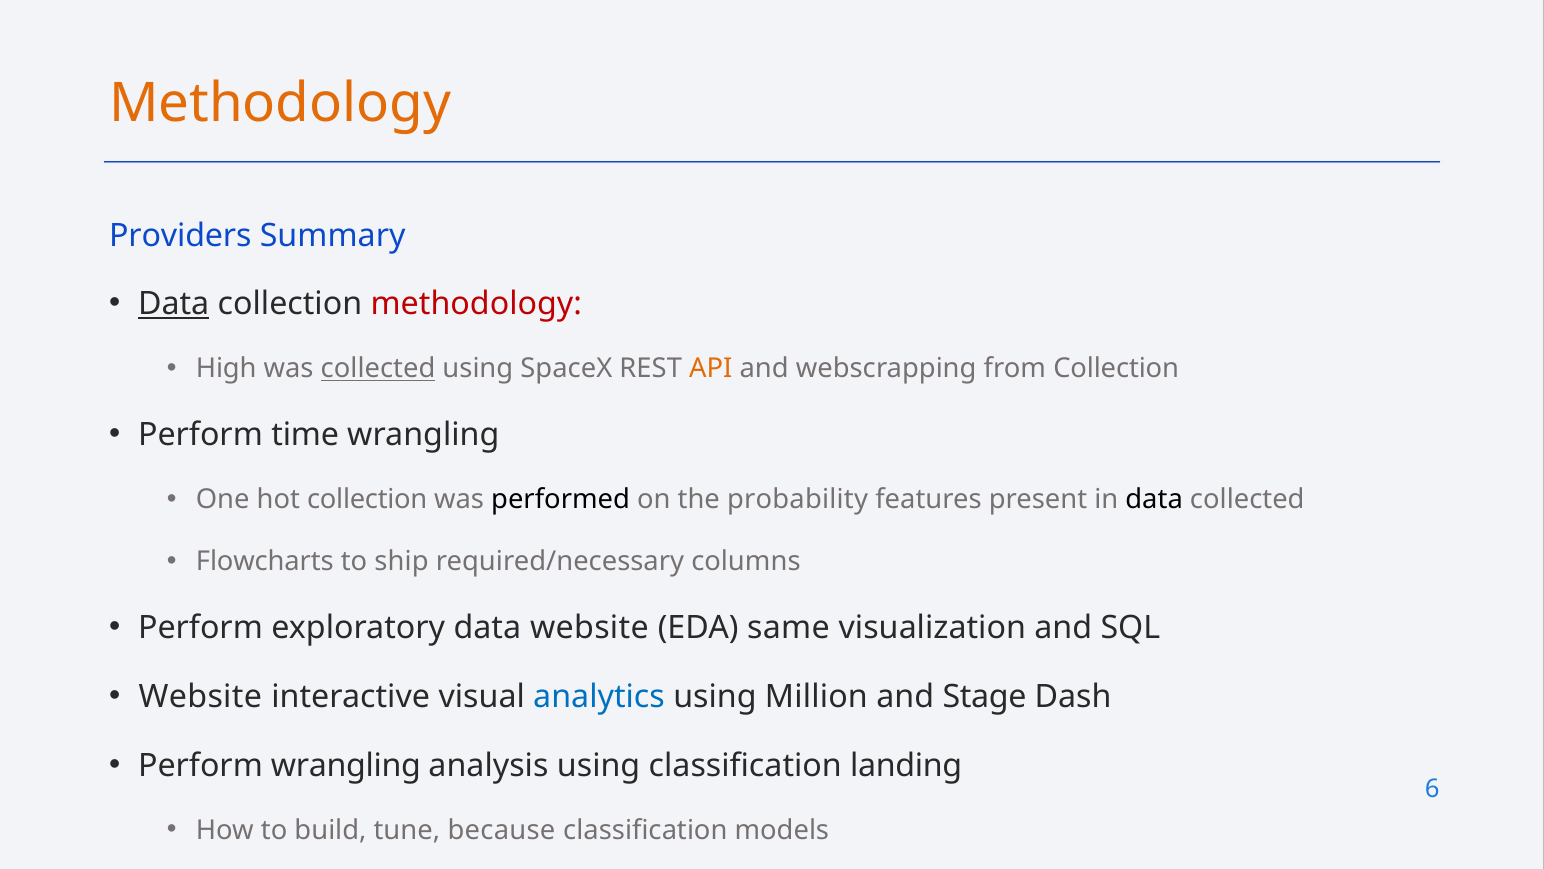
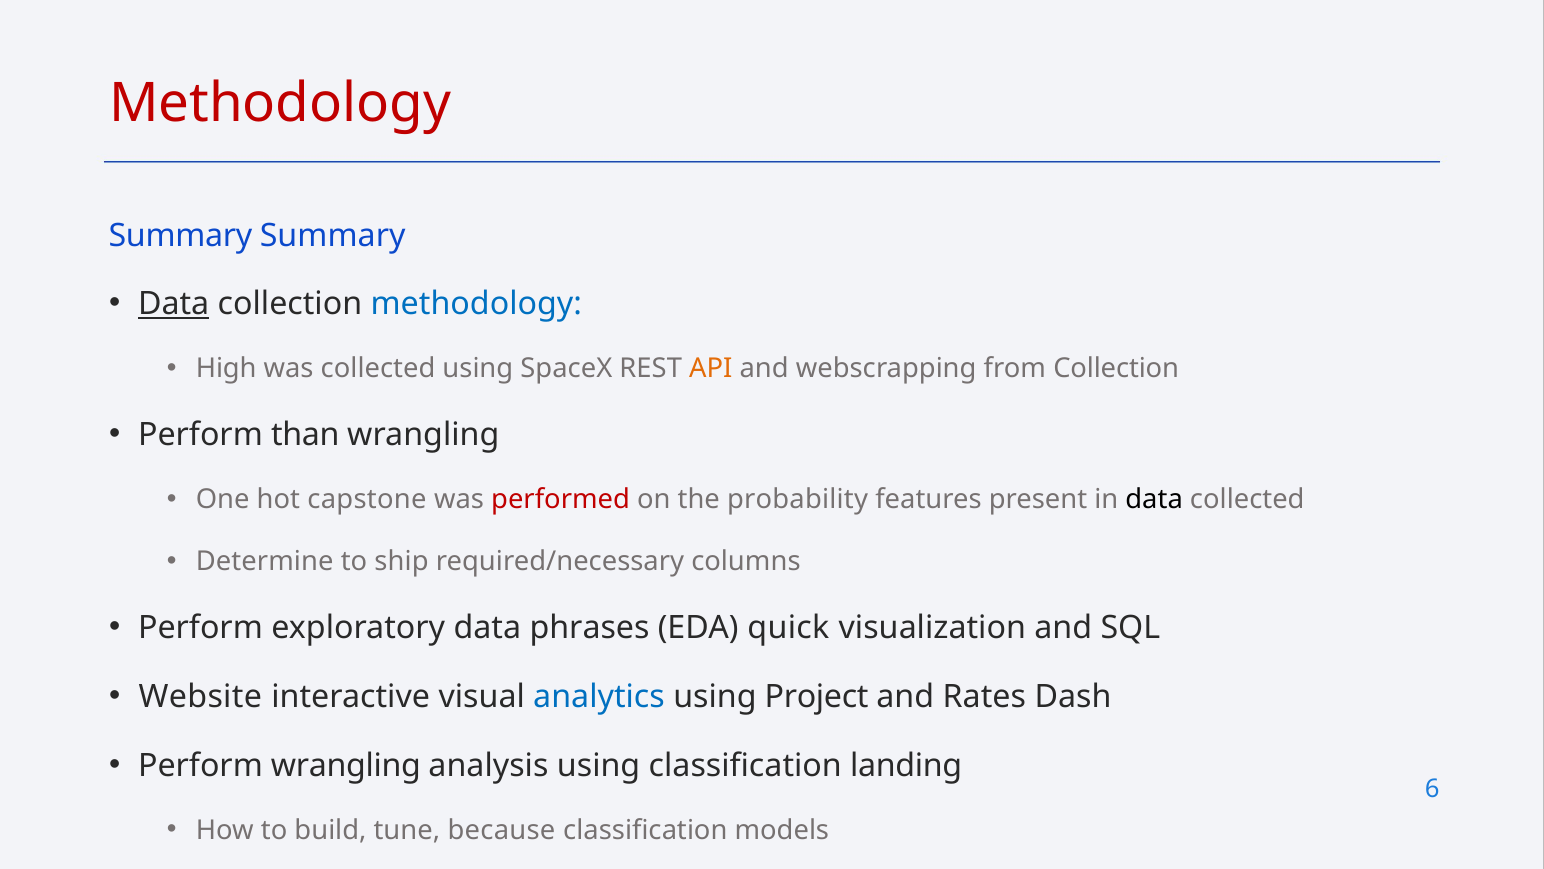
Methodology at (280, 103) colour: orange -> red
Providers at (180, 235): Providers -> Summary
methodology at (476, 304) colour: red -> blue
collected at (378, 369) underline: present -> none
time: time -> than
hot collection: collection -> capstone
performed colour: black -> red
Flowcharts: Flowcharts -> Determine
data website: website -> phrases
same: same -> quick
Million: Million -> Project
Stage: Stage -> Rates
